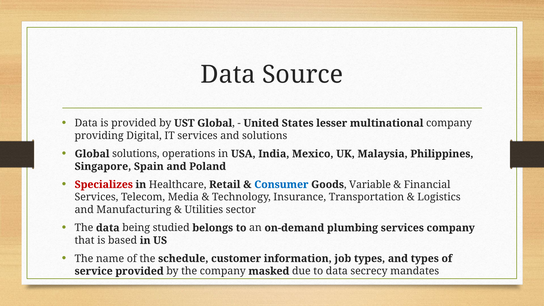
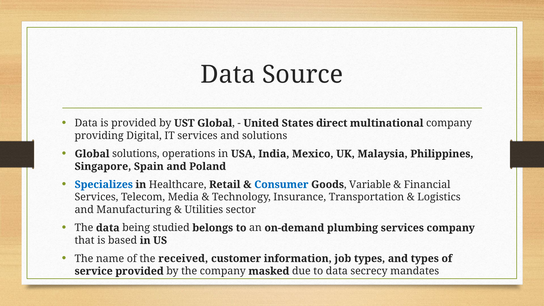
lesser: lesser -> direct
Specializes colour: red -> blue
schedule: schedule -> received
